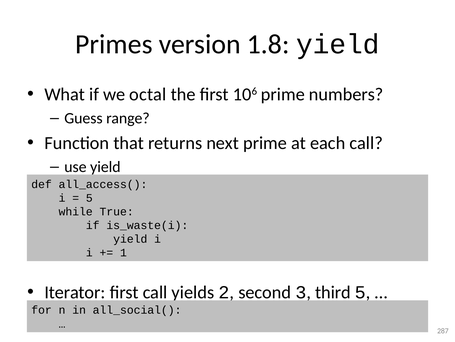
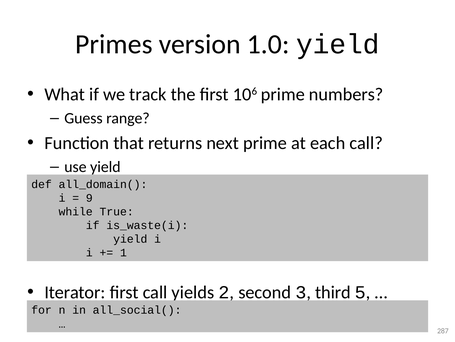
1.8: 1.8 -> 1.0
octal: octal -> track
all_access(: all_access( -> all_domain(
5 at (89, 198): 5 -> 9
